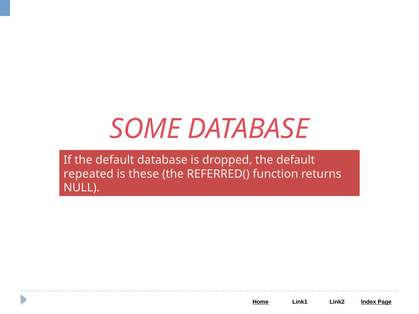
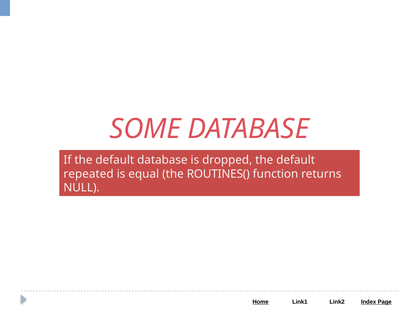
these: these -> equal
REFERRED(: REFERRED( -> ROUTINES(
